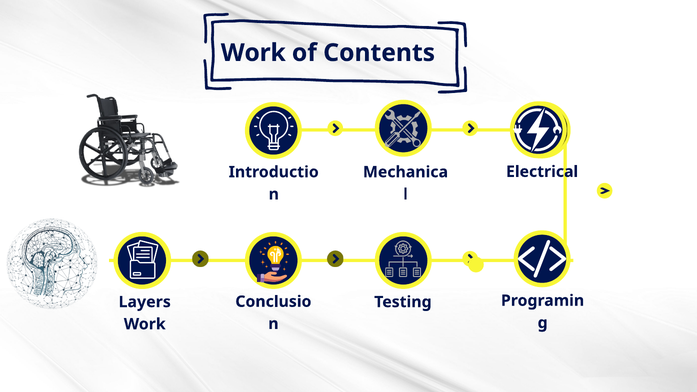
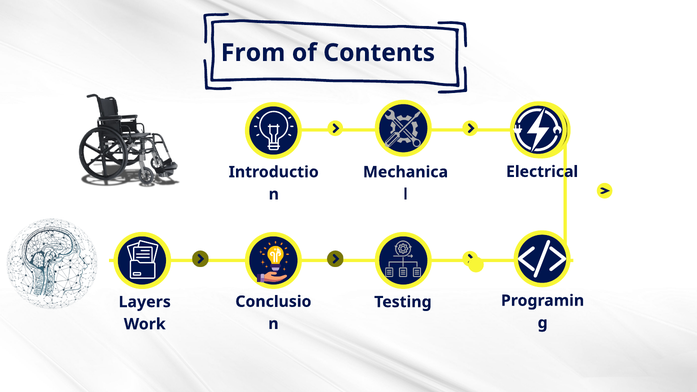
Work at (253, 53): Work -> From
